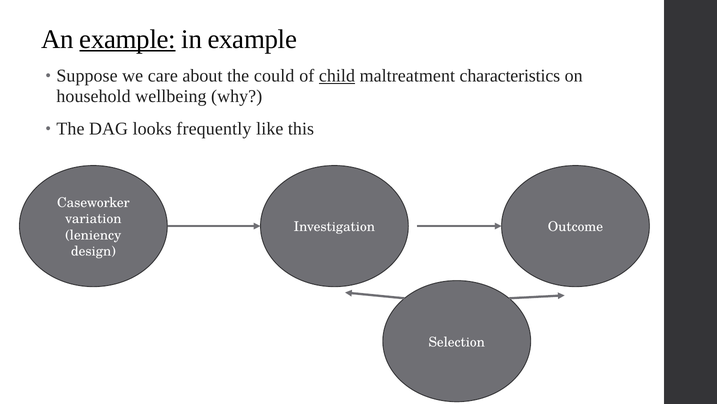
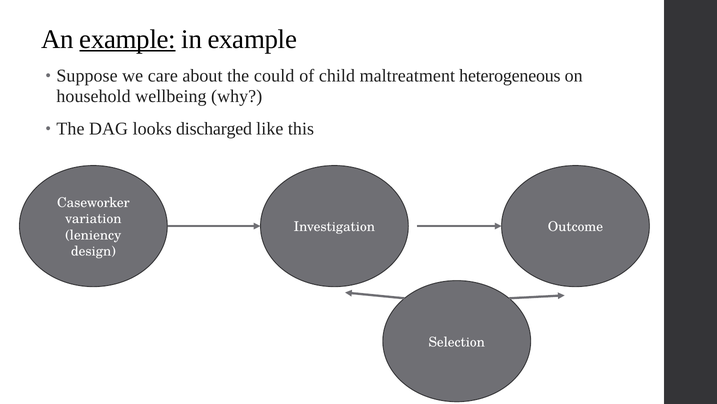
child underline: present -> none
characteristics: characteristics -> heterogeneous
frequently: frequently -> discharged
